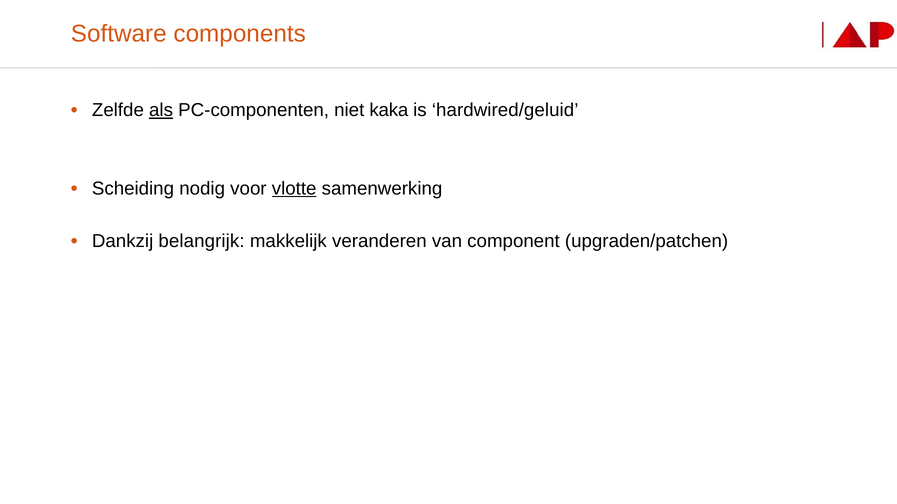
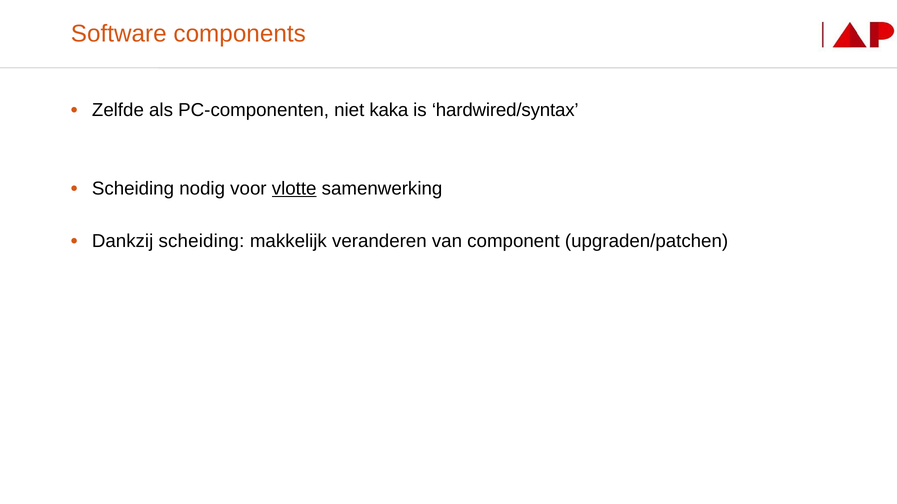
als underline: present -> none
hardwired/geluid: hardwired/geluid -> hardwired/syntax
Dankzij belangrijk: belangrijk -> scheiding
